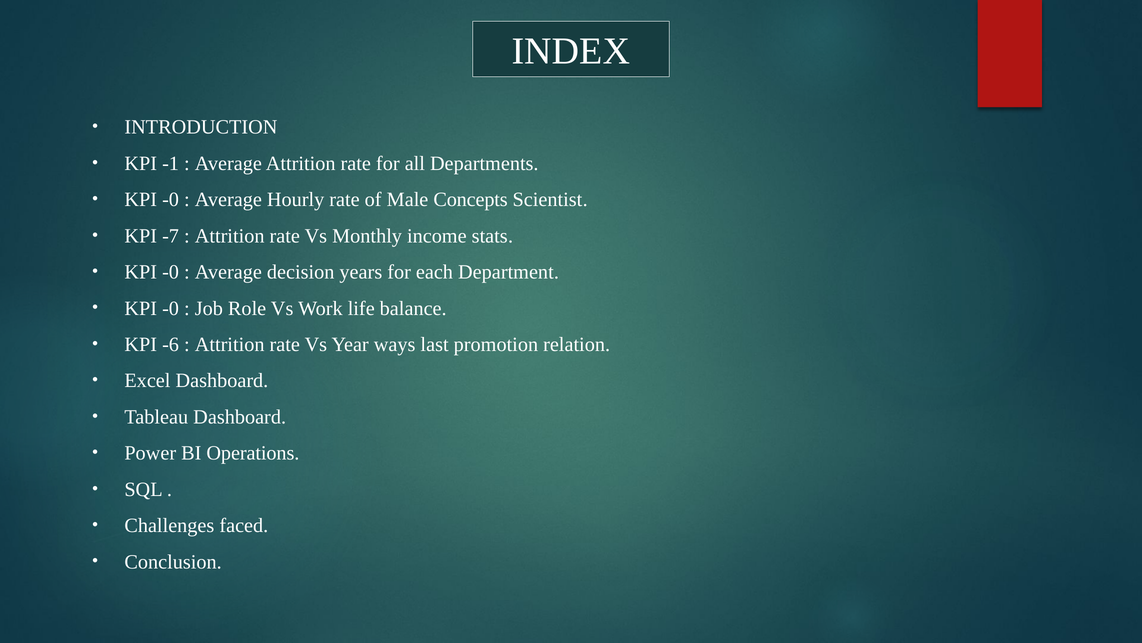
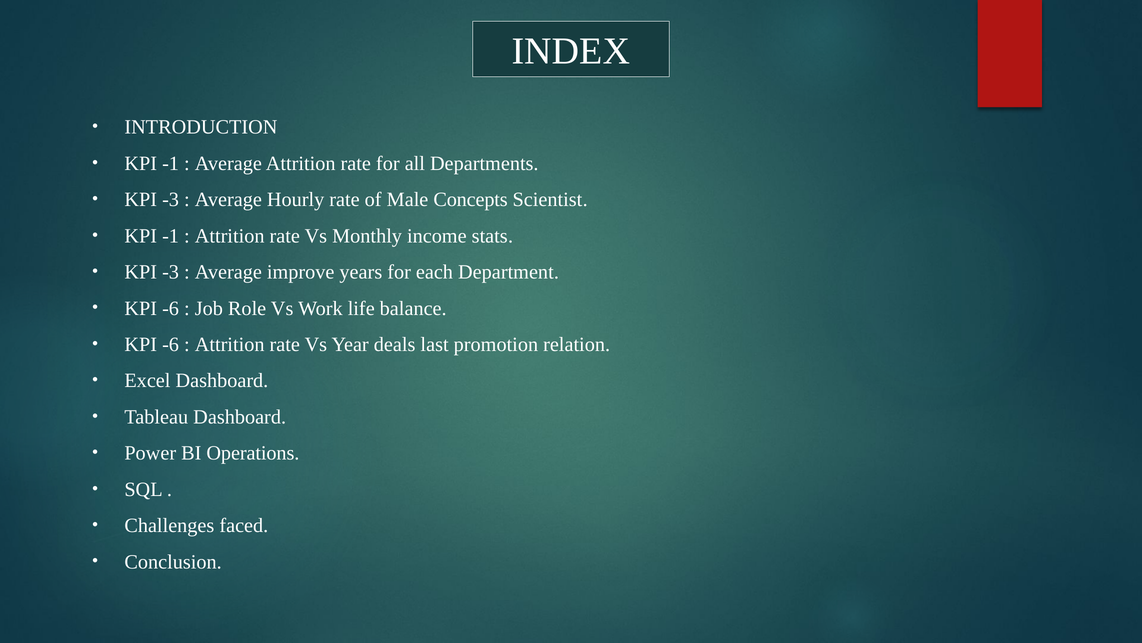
-0 at (171, 200): -0 -> -3
-7 at (171, 236): -7 -> -1
-0 at (171, 272): -0 -> -3
decision: decision -> improve
-0 at (171, 308): -0 -> -6
ways: ways -> deals
